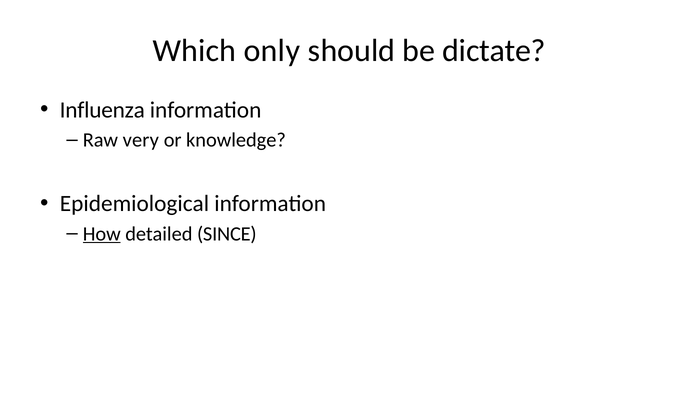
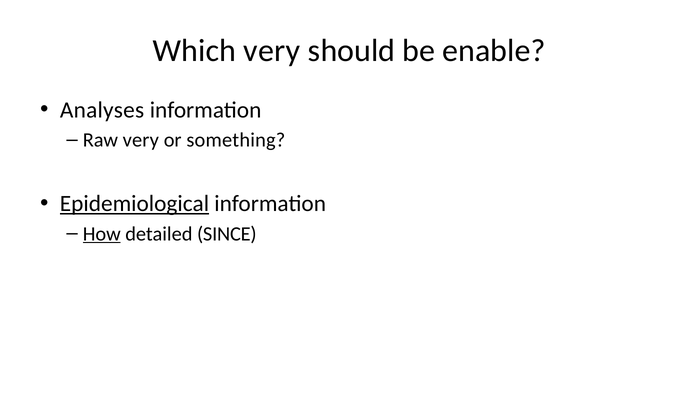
Which only: only -> very
dictate: dictate -> enable
Influenza: Influenza -> Analyses
knowledge: knowledge -> something
Epidemiological underline: none -> present
